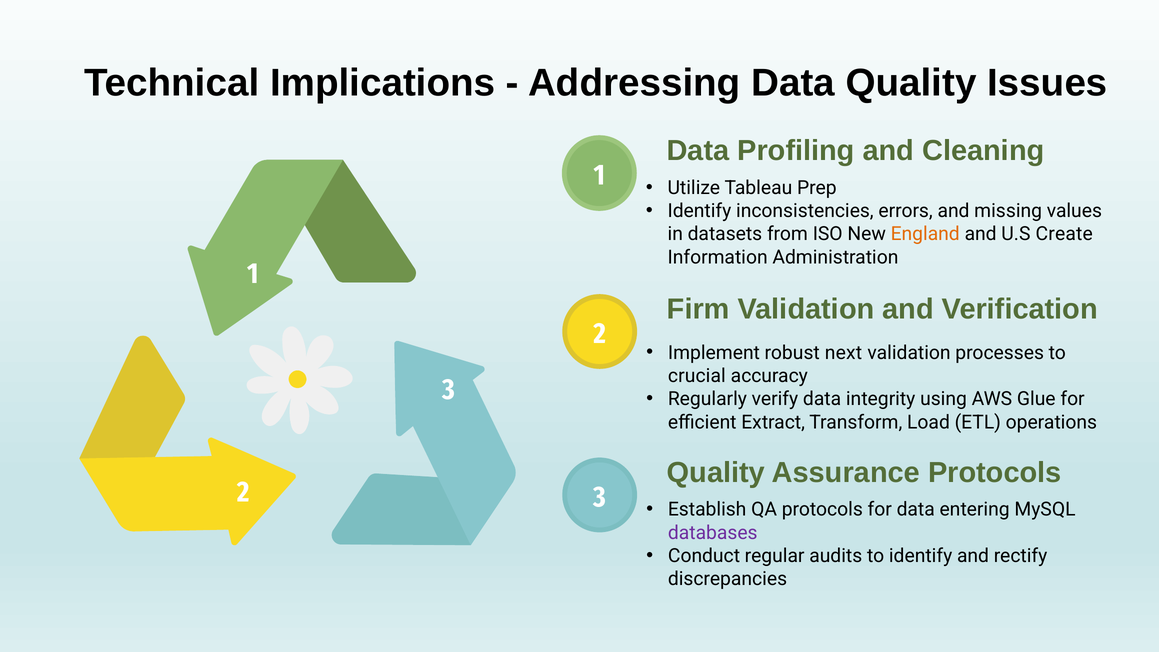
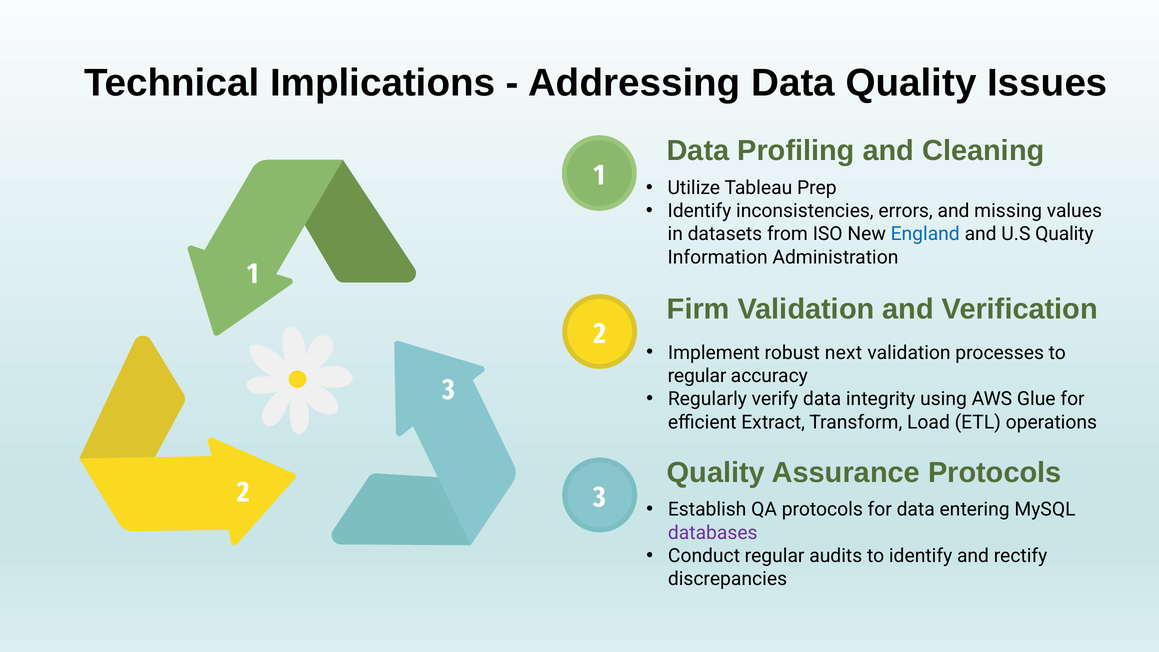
England colour: orange -> blue
U.S Create: Create -> Quality
crucial at (697, 376): crucial -> regular
